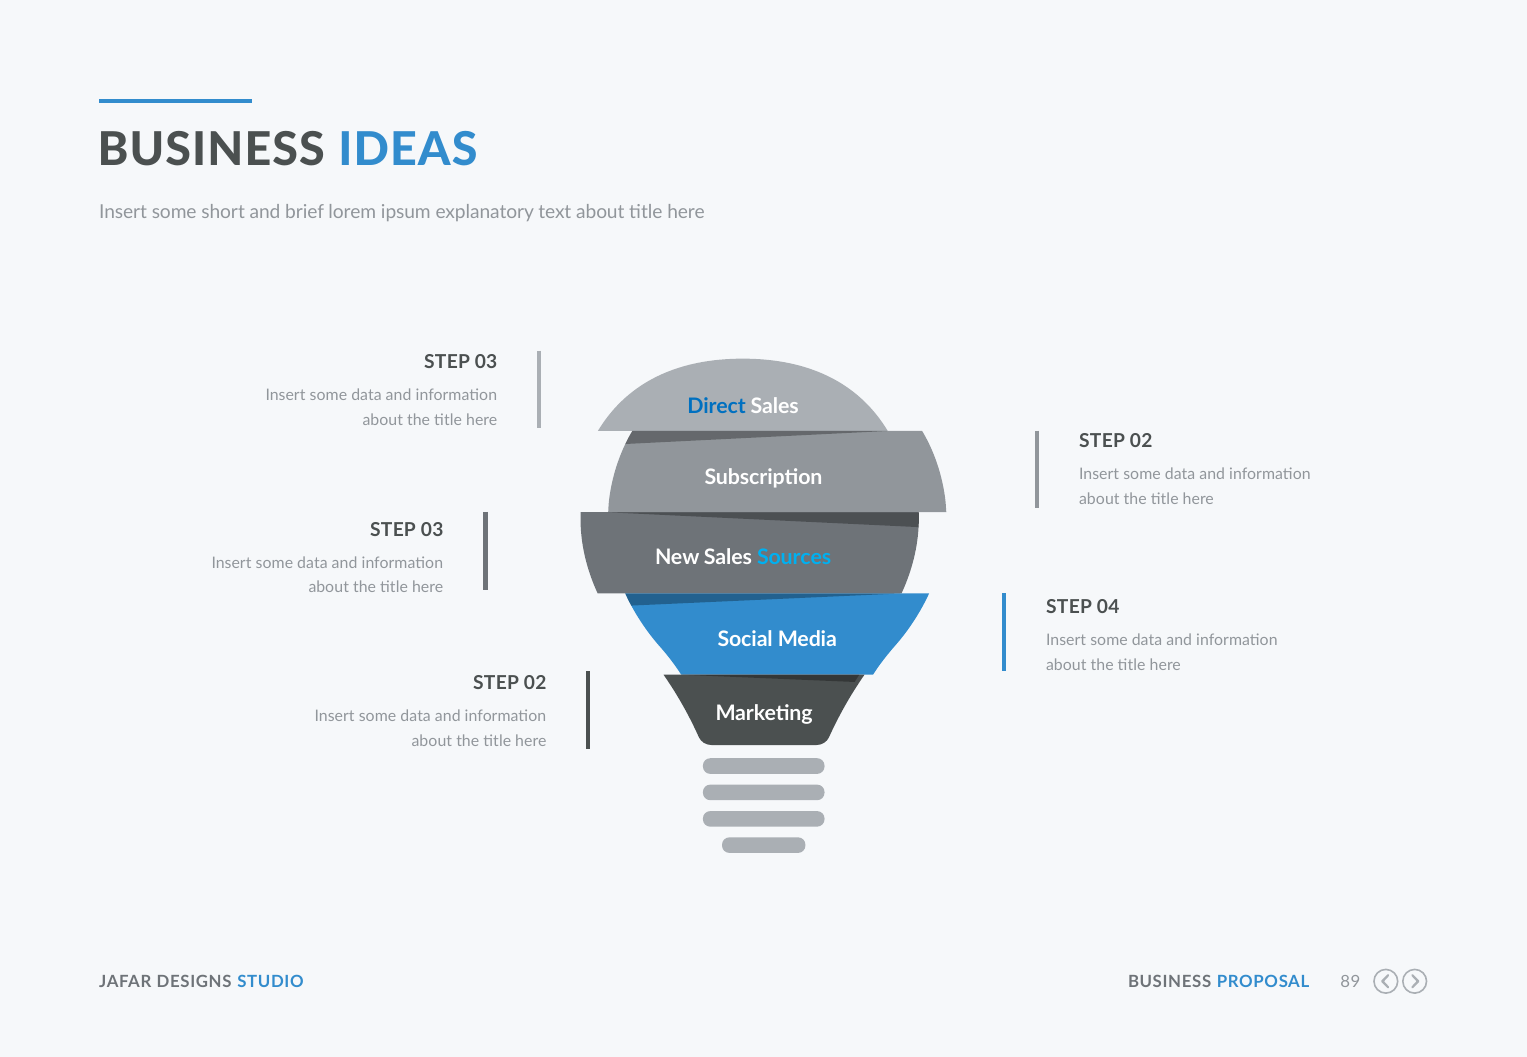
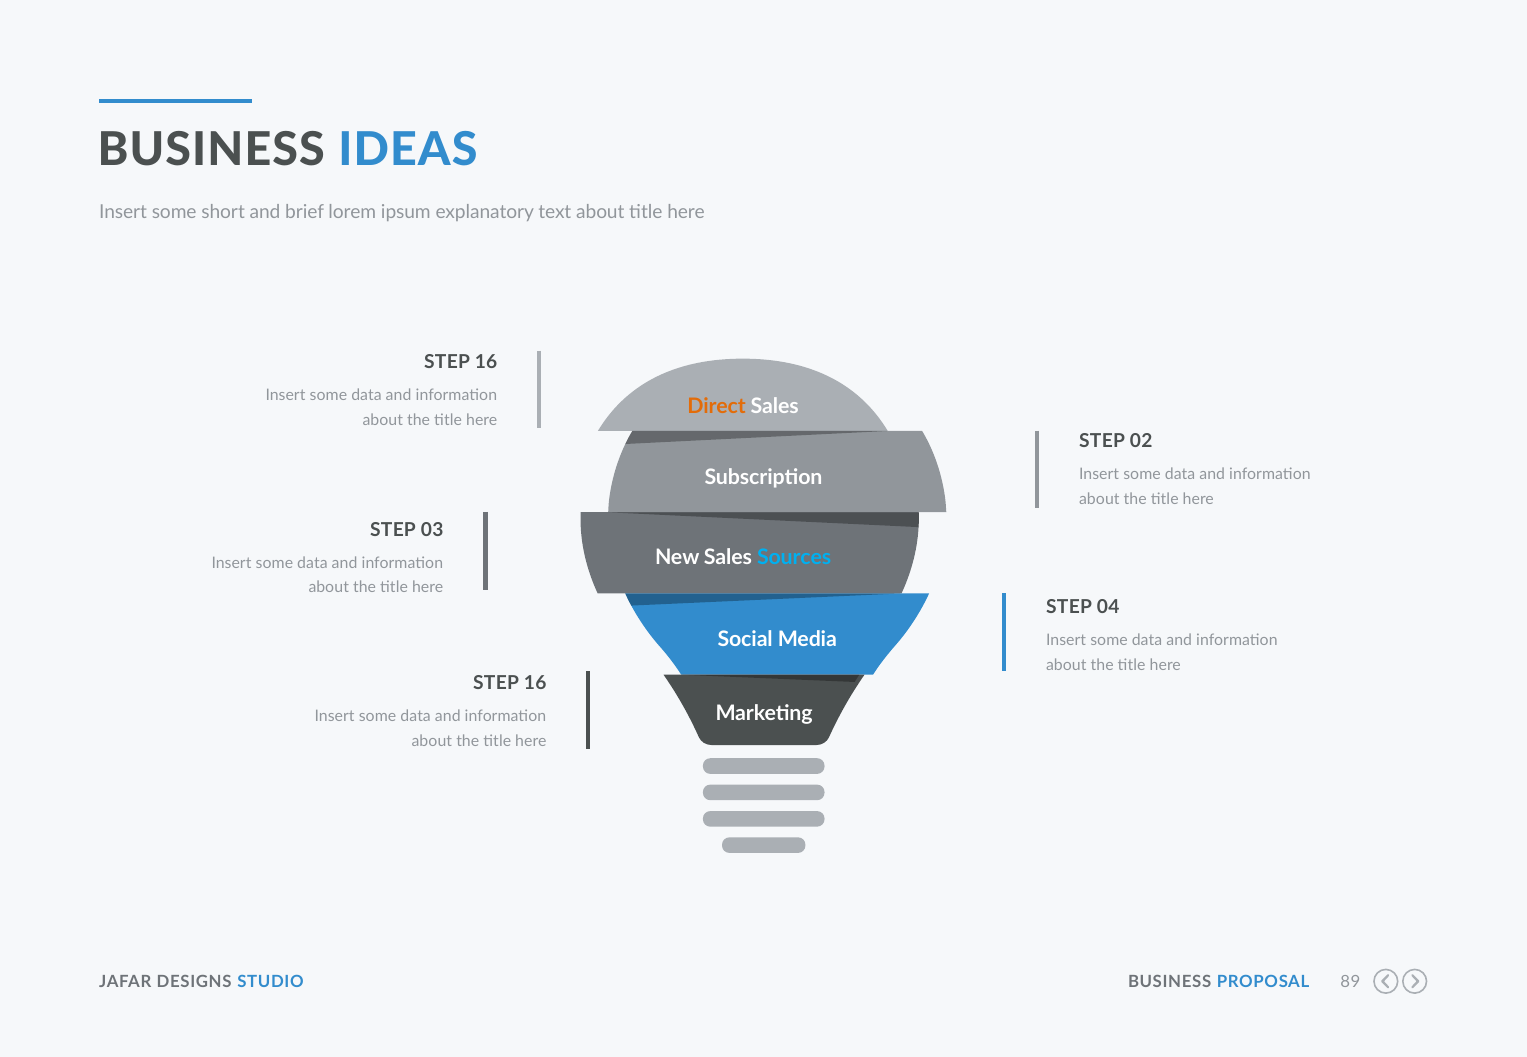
03 at (486, 362): 03 -> 16
Direct colour: blue -> orange
02 at (535, 683): 02 -> 16
